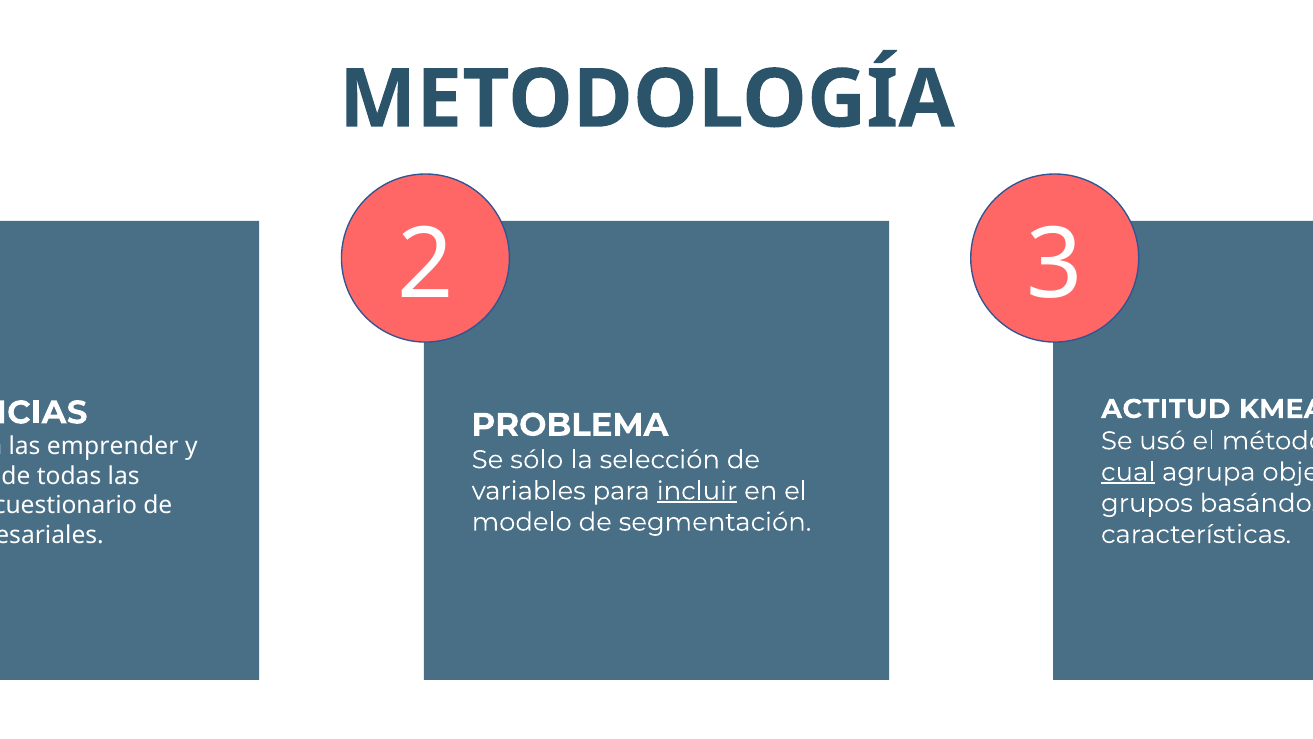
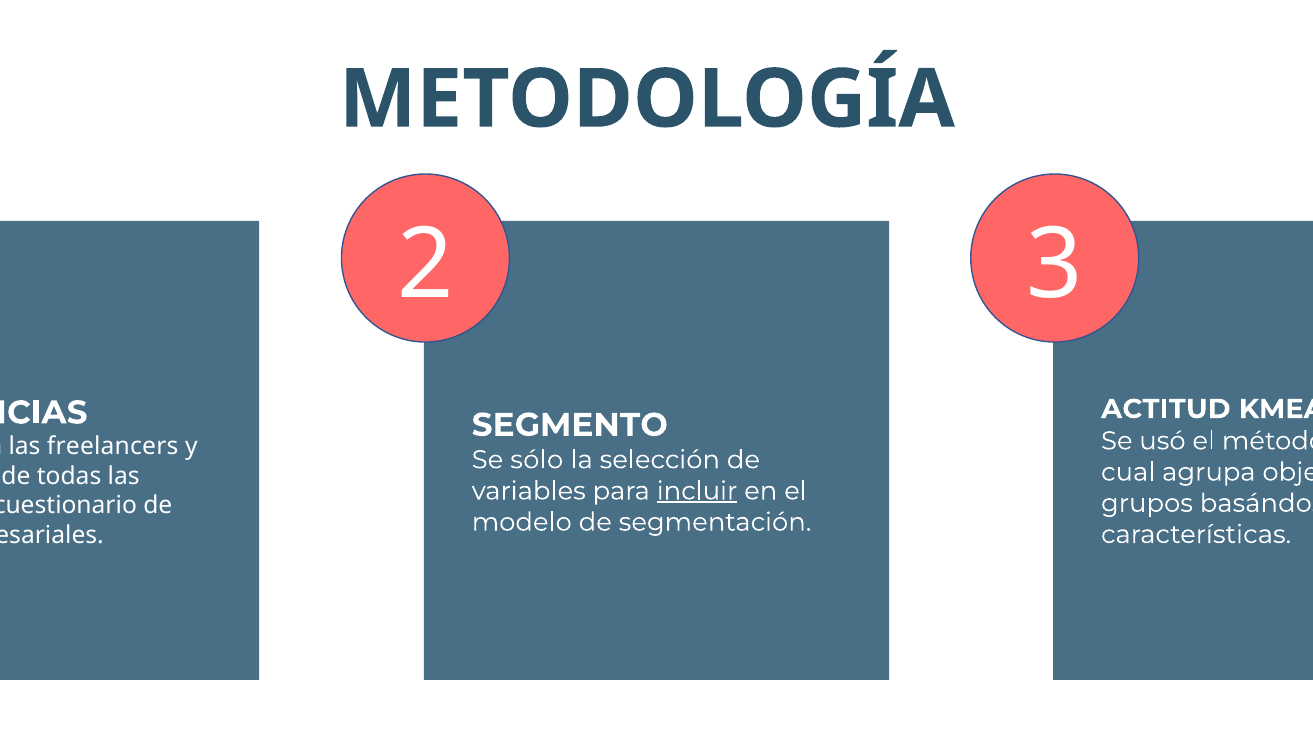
PROBLEMA: PROBLEMA -> SEGMENTO
emprender: emprender -> freelancers
cual underline: present -> none
